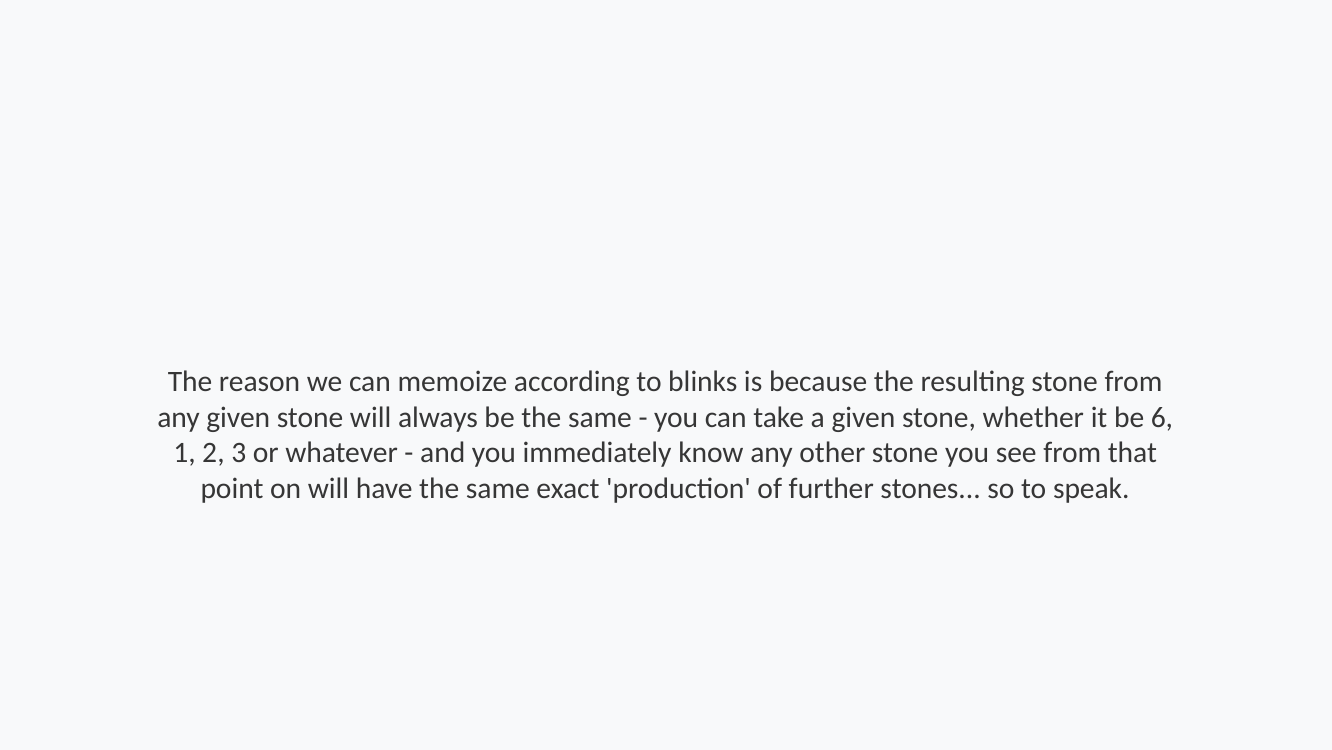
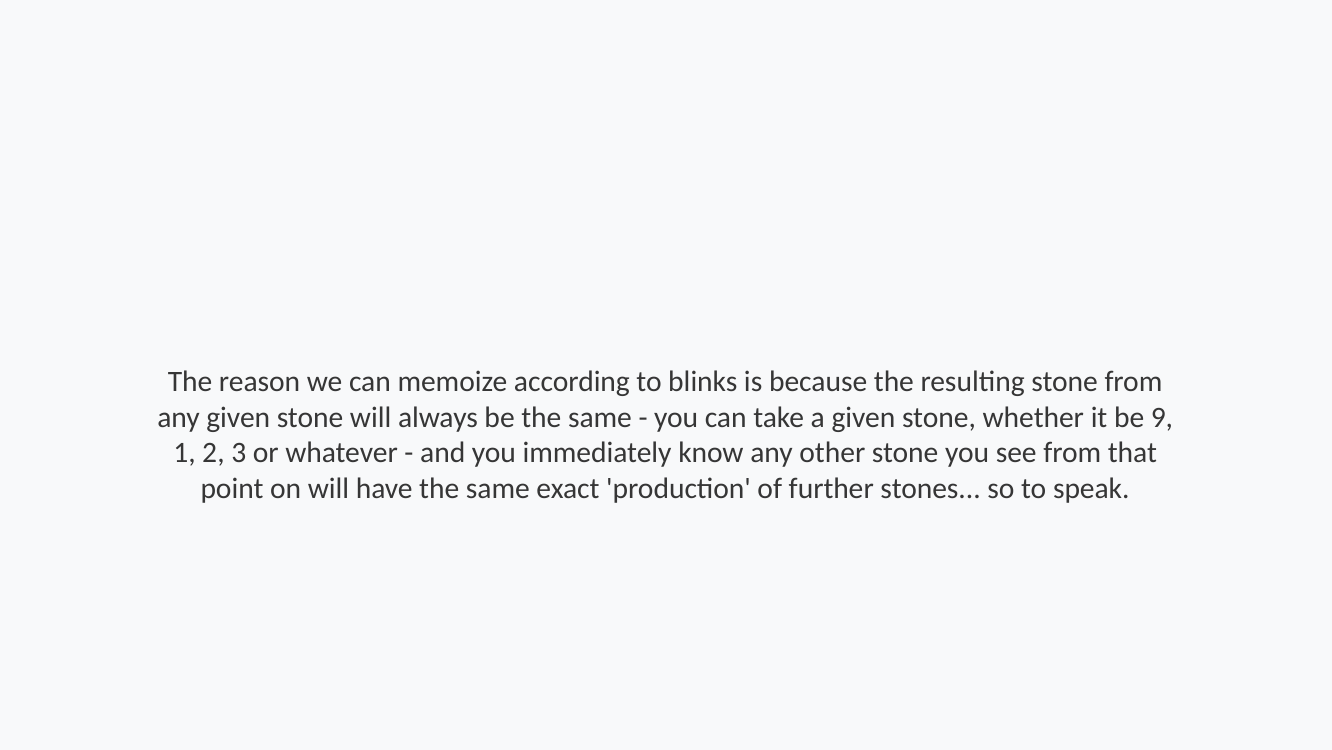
6: 6 -> 9
